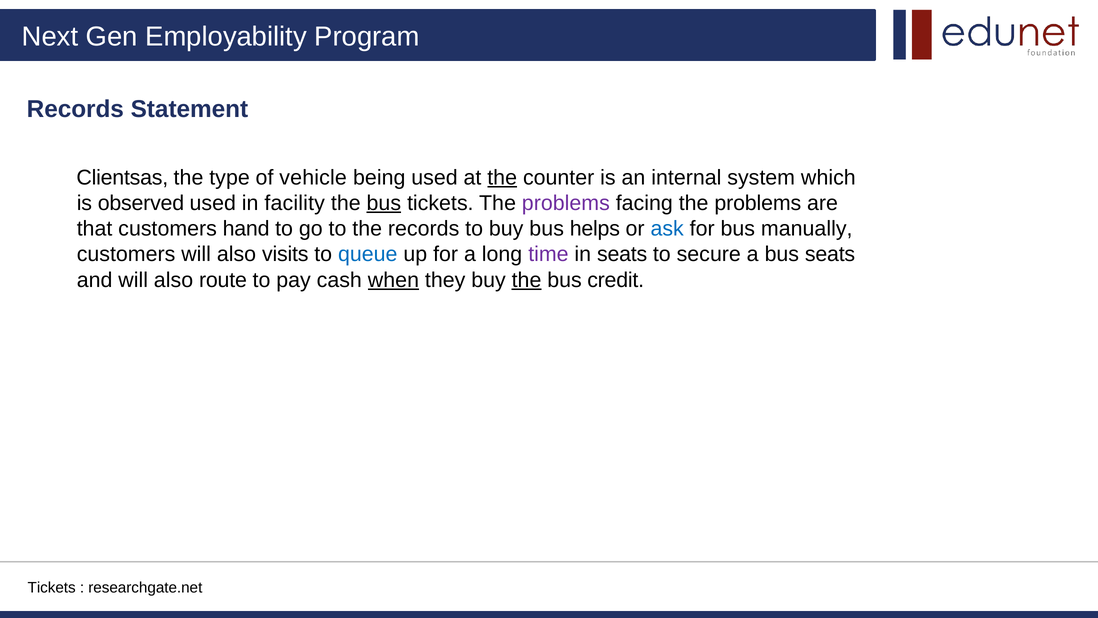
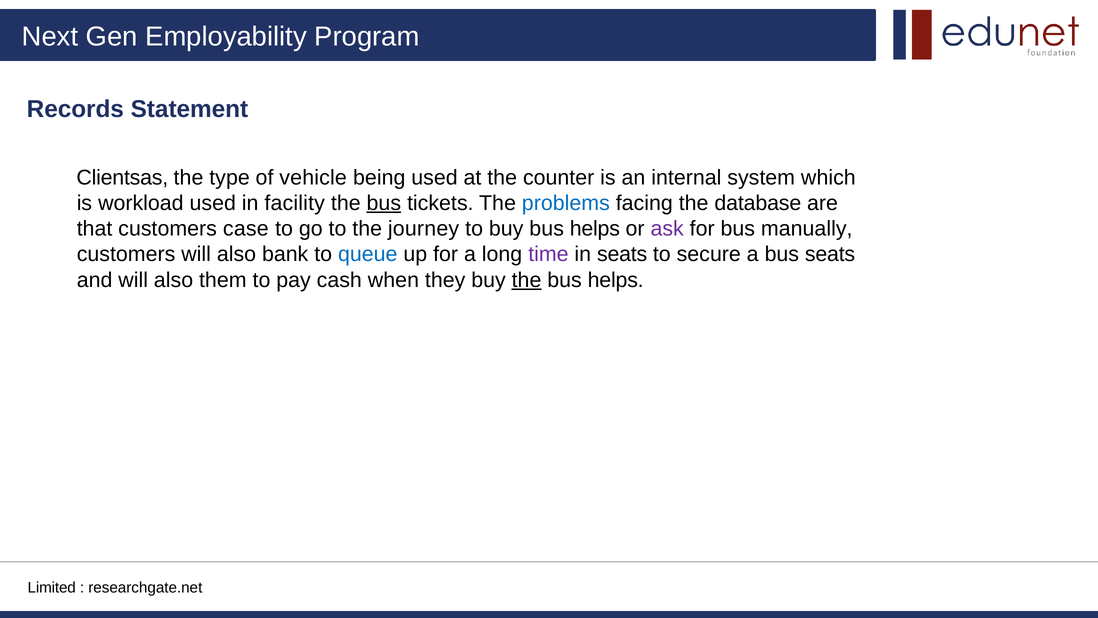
the at (502, 177) underline: present -> none
observed: observed -> workload
problems at (566, 203) colour: purple -> blue
facing the problems: problems -> database
hand: hand -> case
the records: records -> journey
ask colour: blue -> purple
visits: visits -> bank
route: route -> them
when underline: present -> none
credit at (616, 280): credit -> helps
Tickets at (52, 587): Tickets -> Limited
